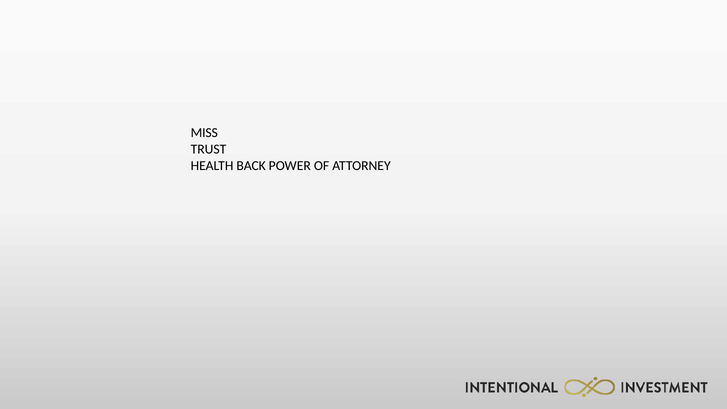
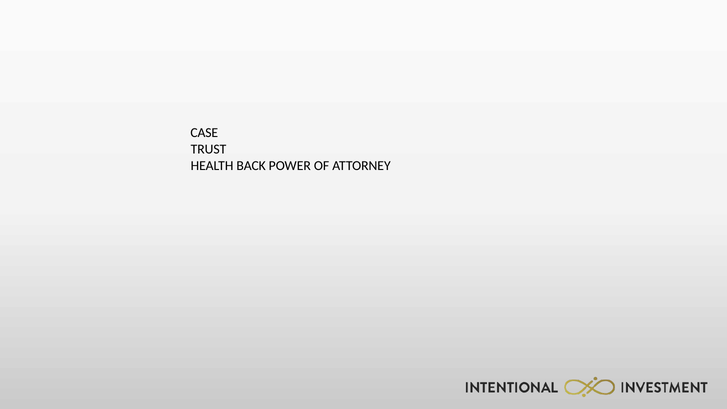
MISS: MISS -> CASE
